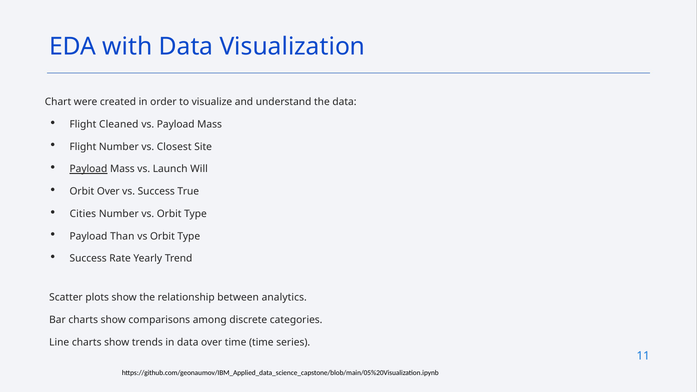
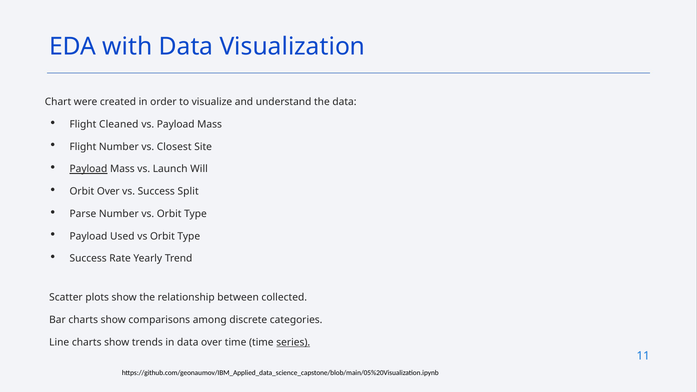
True: True -> Split
Cities: Cities -> Parse
Than: Than -> Used
analytics: analytics -> collected
series underline: none -> present
